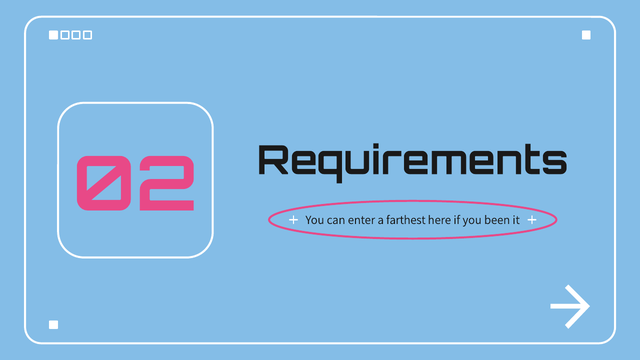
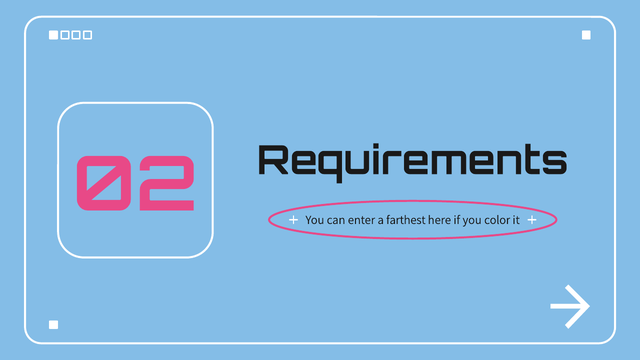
been: been -> color
